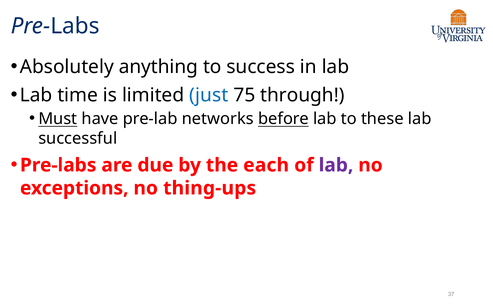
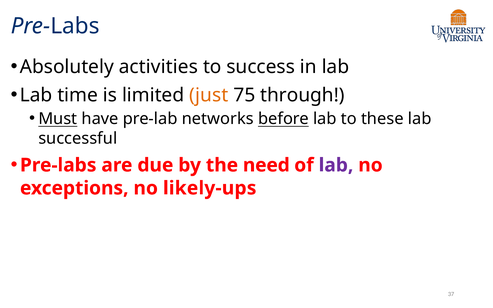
anything: anything -> activities
just colour: blue -> orange
each: each -> need
thing-ups: thing-ups -> likely-ups
